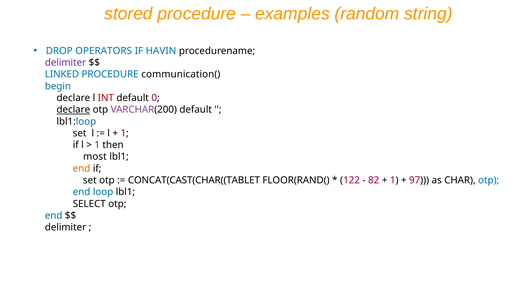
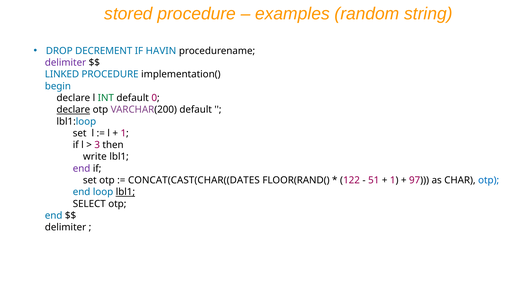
OPERATORS: OPERATORS -> DECREMENT
communication(: communication( -> implementation(
INT colour: red -> green
1 at (97, 145): 1 -> 3
most: most -> write
end at (82, 168) colour: orange -> purple
CONCAT(CAST(CHAR((TABLET: CONCAT(CAST(CHAR((TABLET -> CONCAT(CAST(CHAR((DATES
82: 82 -> 51
lbl1 at (125, 192) underline: none -> present
